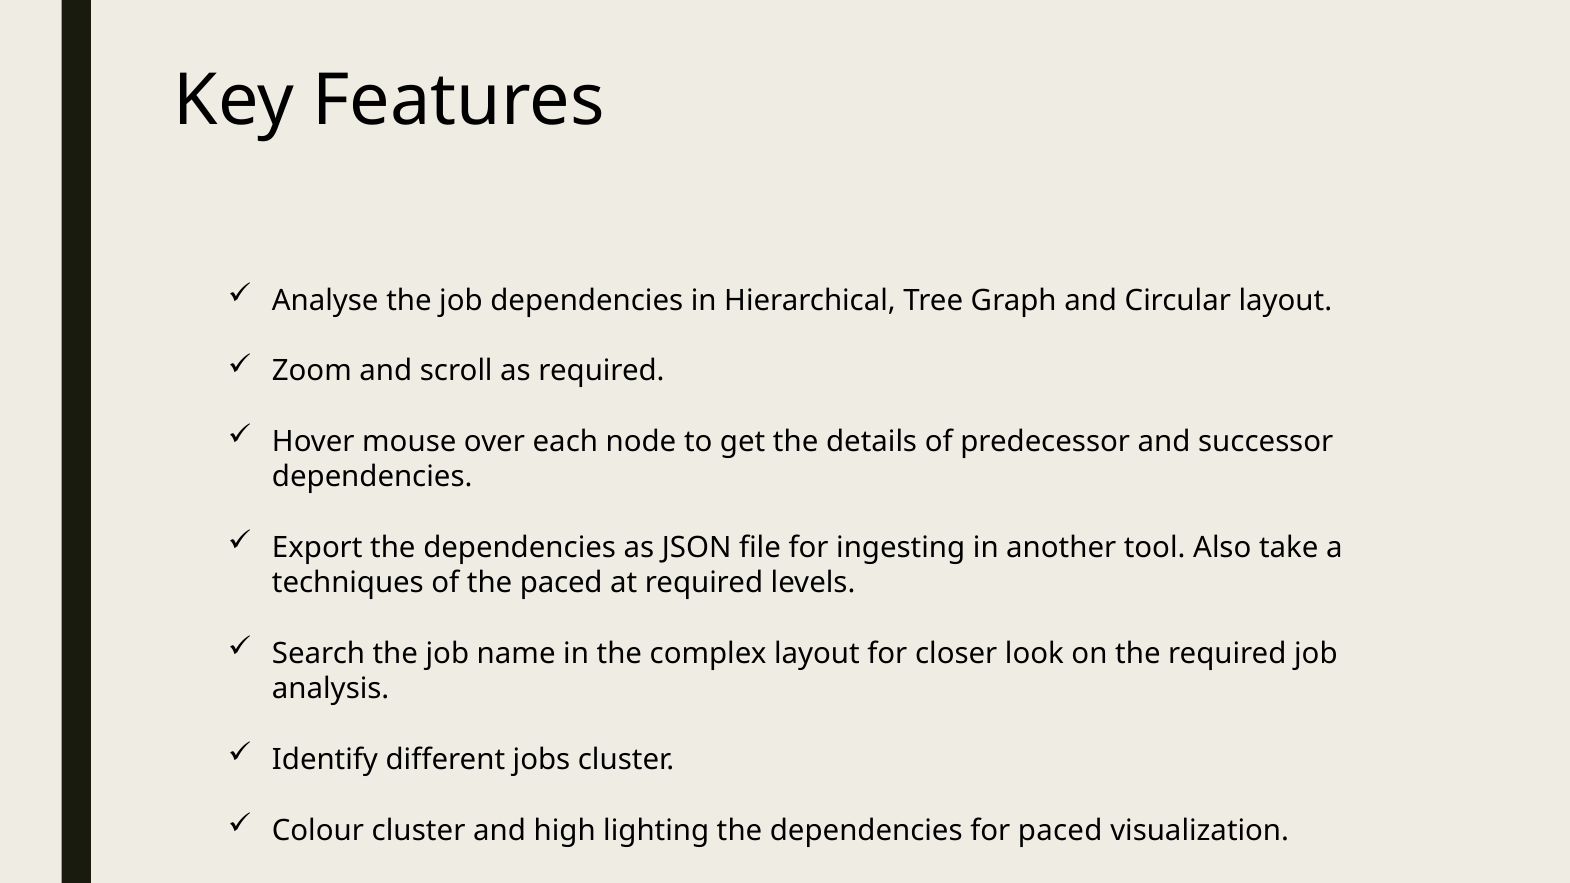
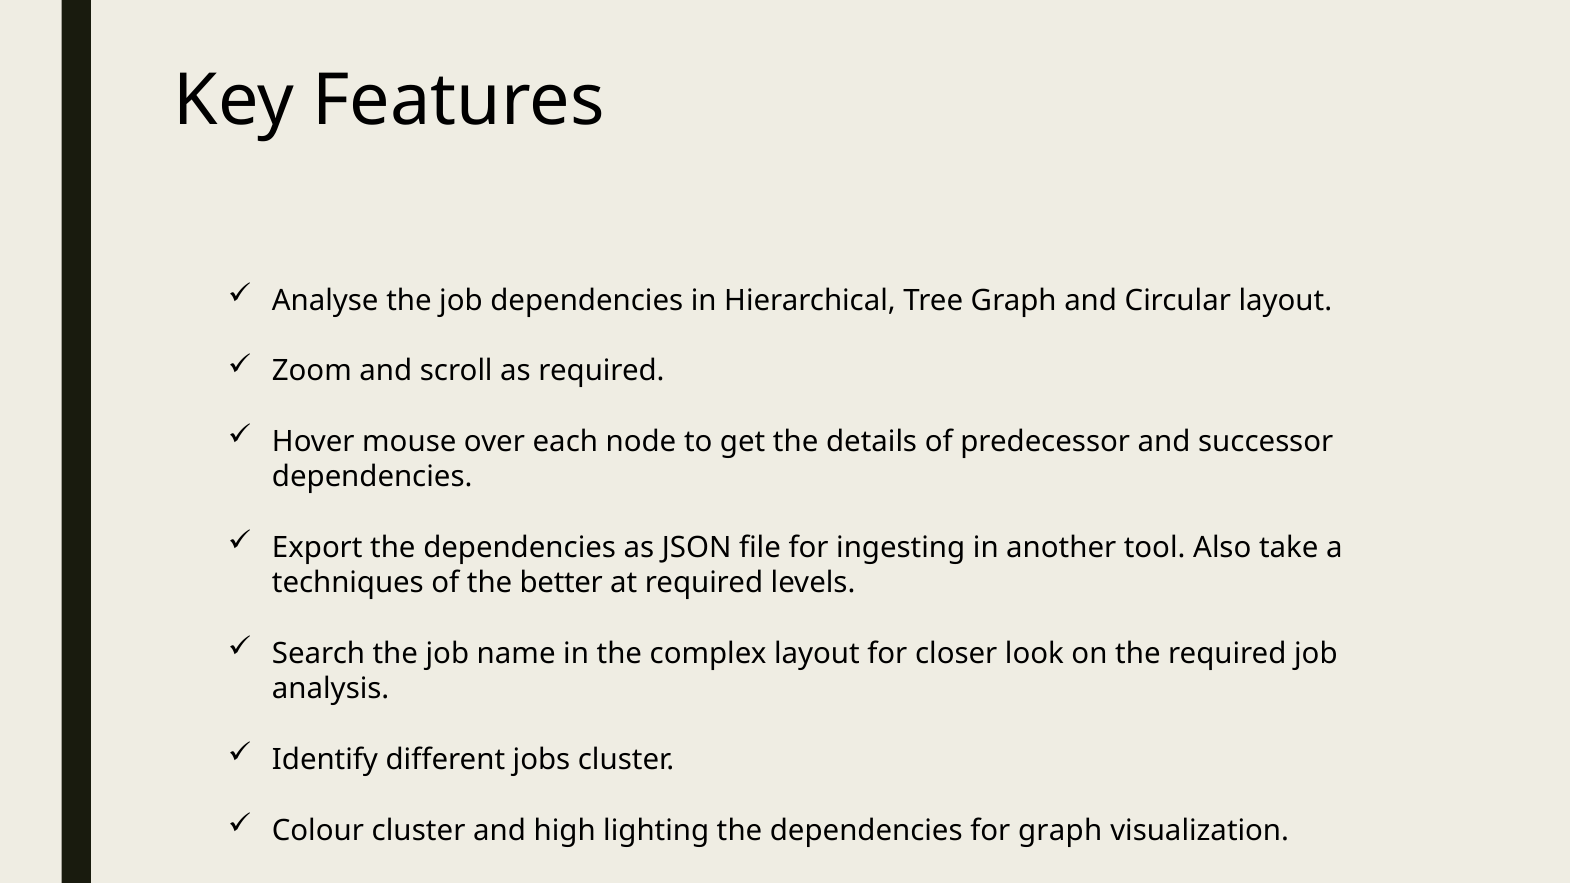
the paced: paced -> better
for paced: paced -> graph
